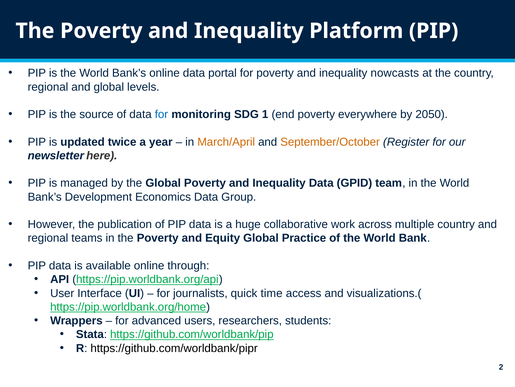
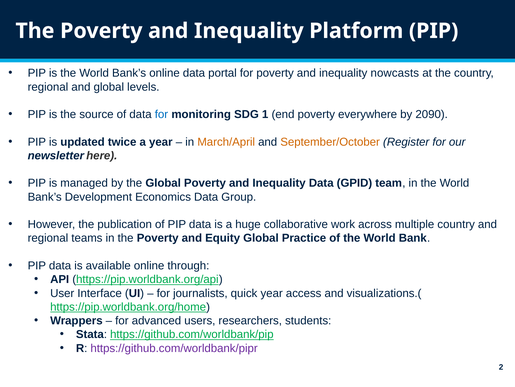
2050: 2050 -> 2090
quick time: time -> year
https://github.com/worldbank/pipr colour: black -> purple
